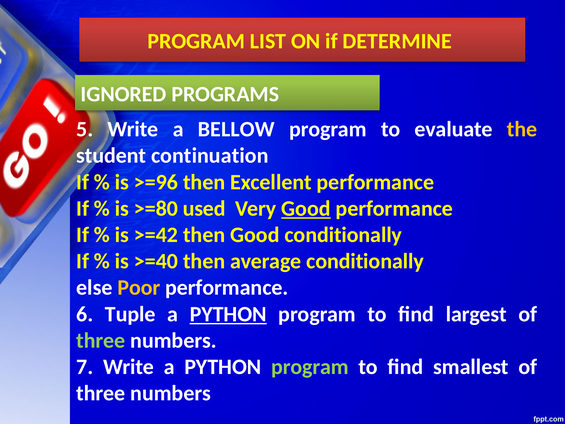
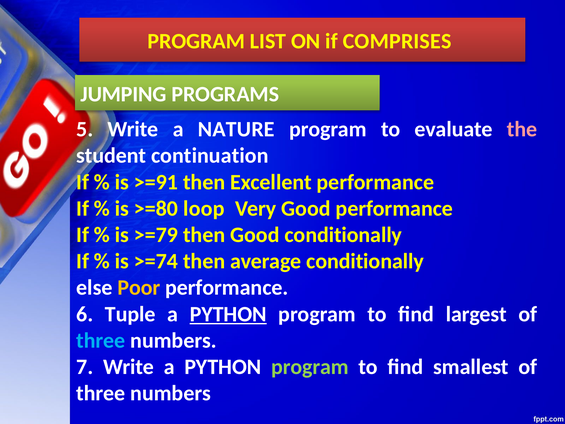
DETERMINE: DETERMINE -> COMPRISES
IGNORED: IGNORED -> JUMPING
BELLOW: BELLOW -> NATURE
the colour: yellow -> pink
>=96: >=96 -> >=91
used: used -> loop
Good at (306, 208) underline: present -> none
>=42: >=42 -> >=79
>=40: >=40 -> >=74
three at (101, 340) colour: light green -> light blue
